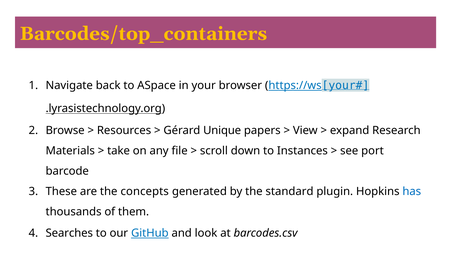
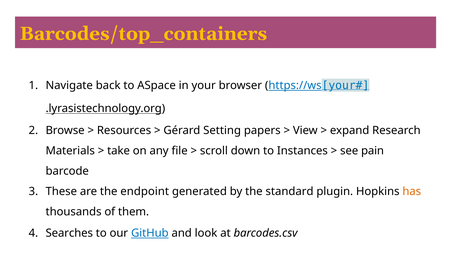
Unique: Unique -> Setting
port: port -> pain
concepts: concepts -> endpoint
has colour: blue -> orange
